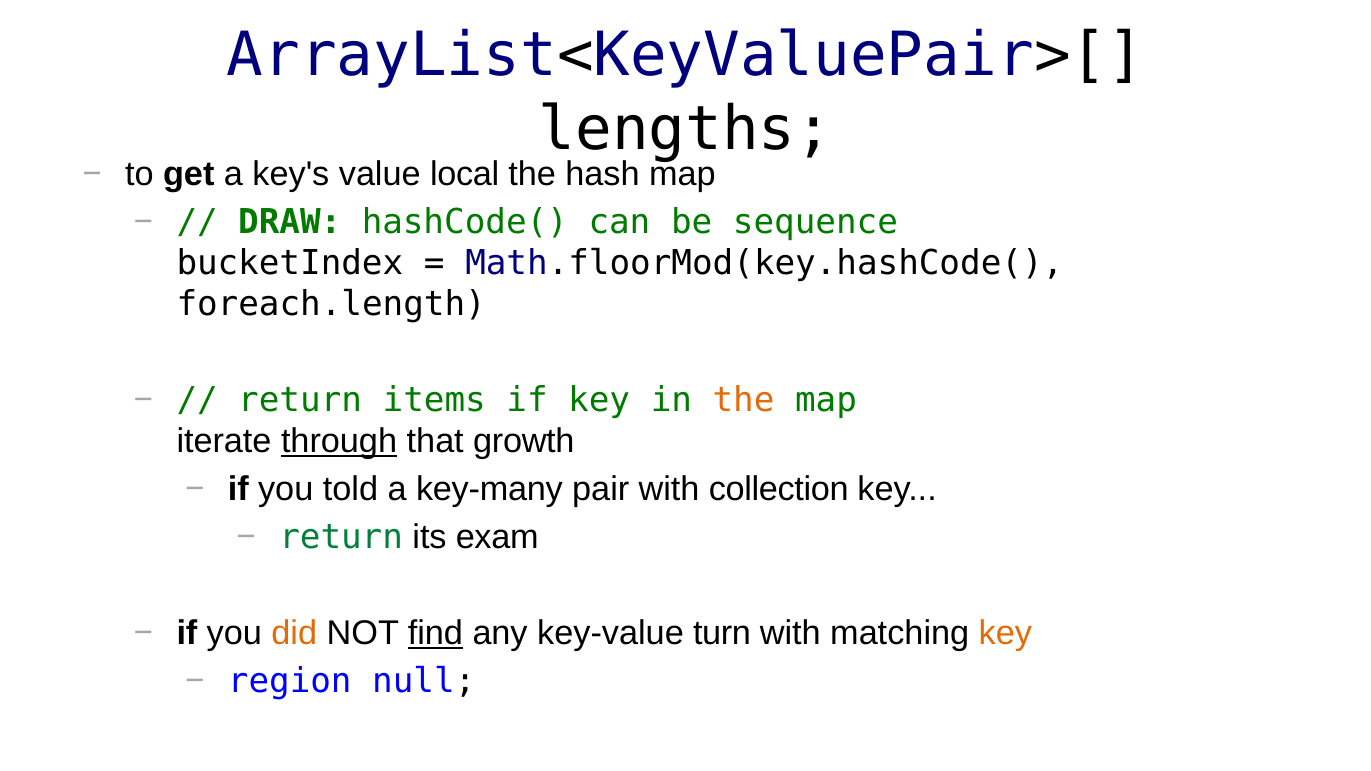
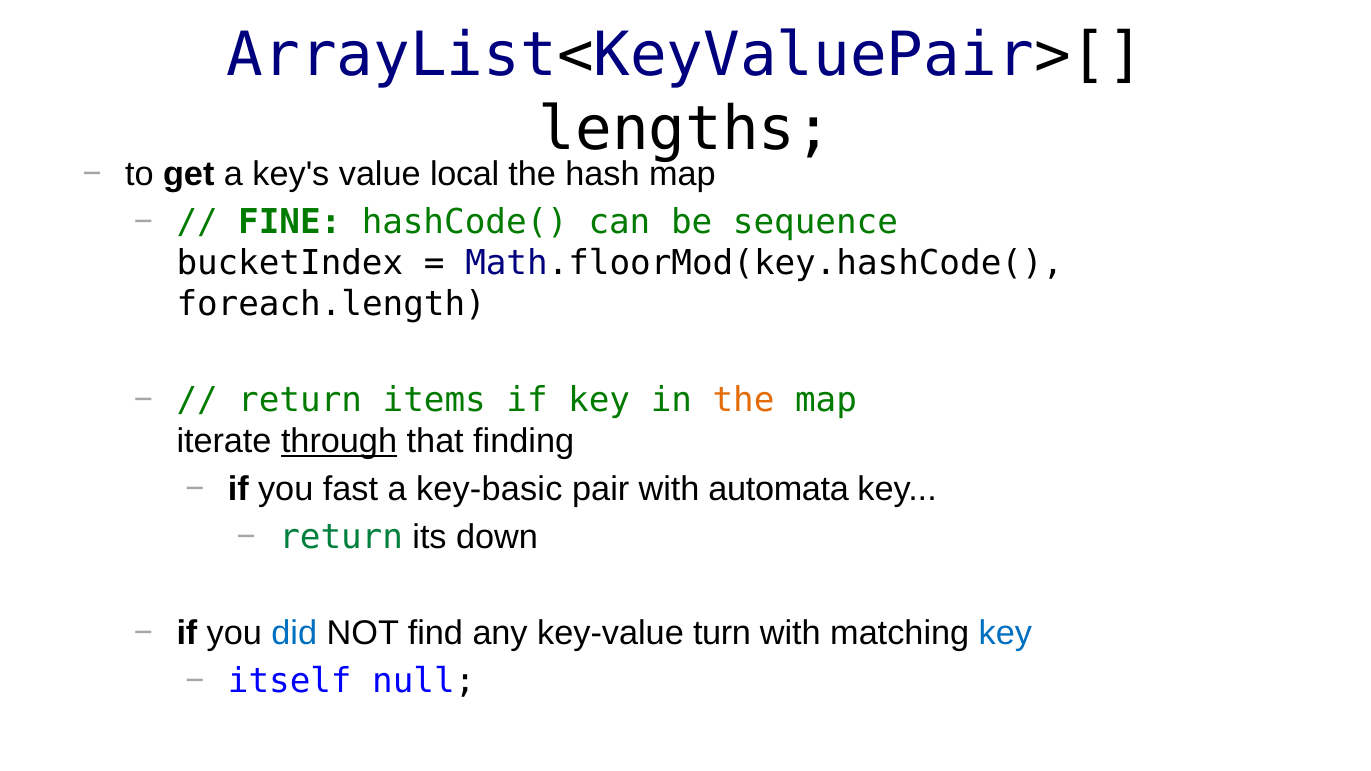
DRAW: DRAW -> FINE
growth: growth -> finding
told: told -> fast
key-many: key-many -> key-basic
collection: collection -> automata
exam: exam -> down
did colour: orange -> blue
find underline: present -> none
key at (1005, 634) colour: orange -> blue
region: region -> itself
